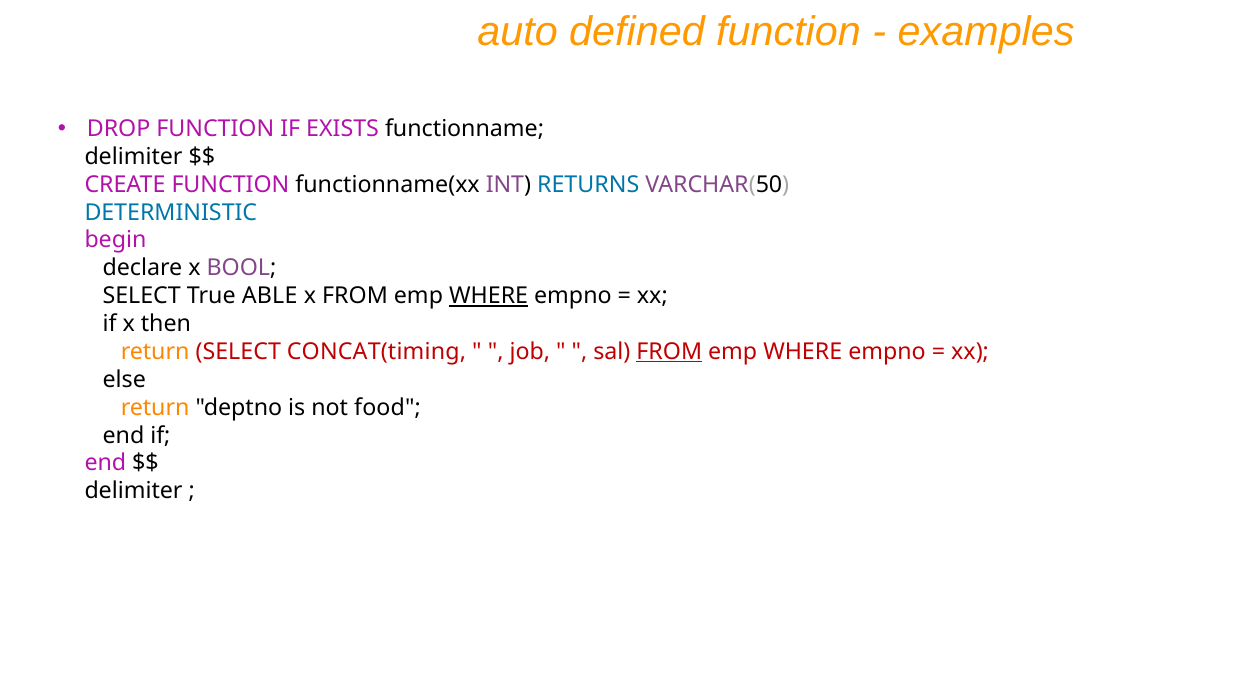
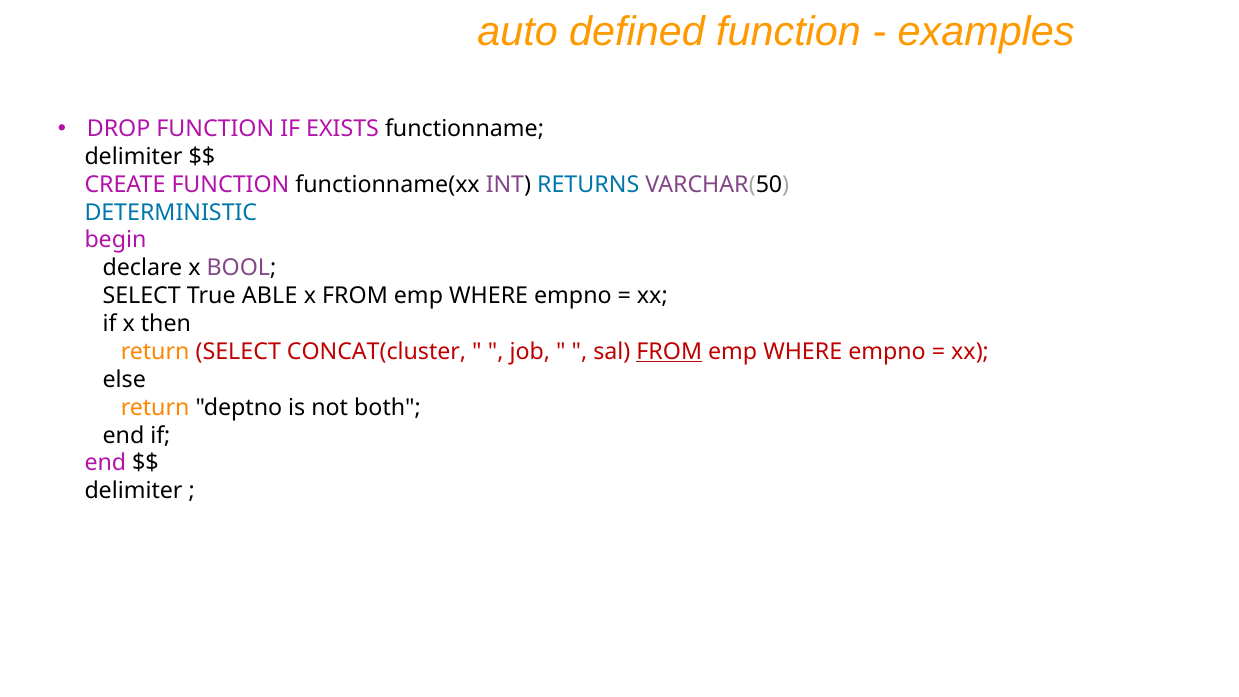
WHERE at (489, 296) underline: present -> none
CONCAT(timing: CONCAT(timing -> CONCAT(cluster
food: food -> both
